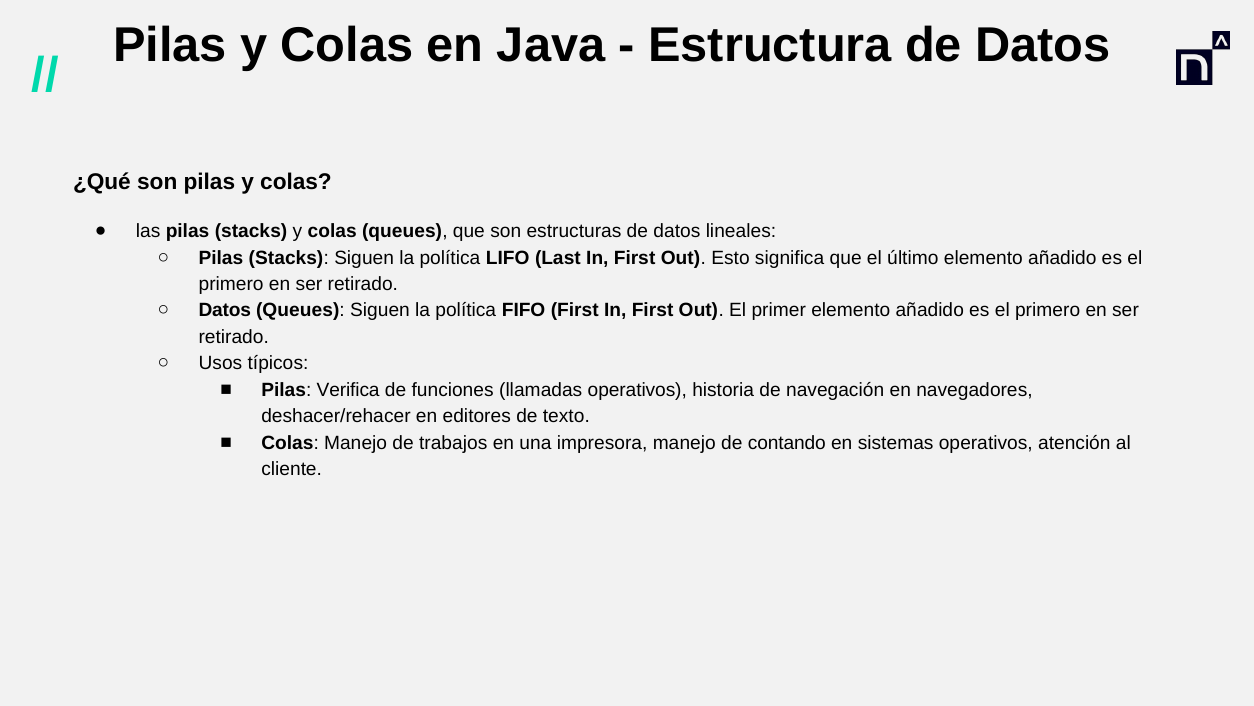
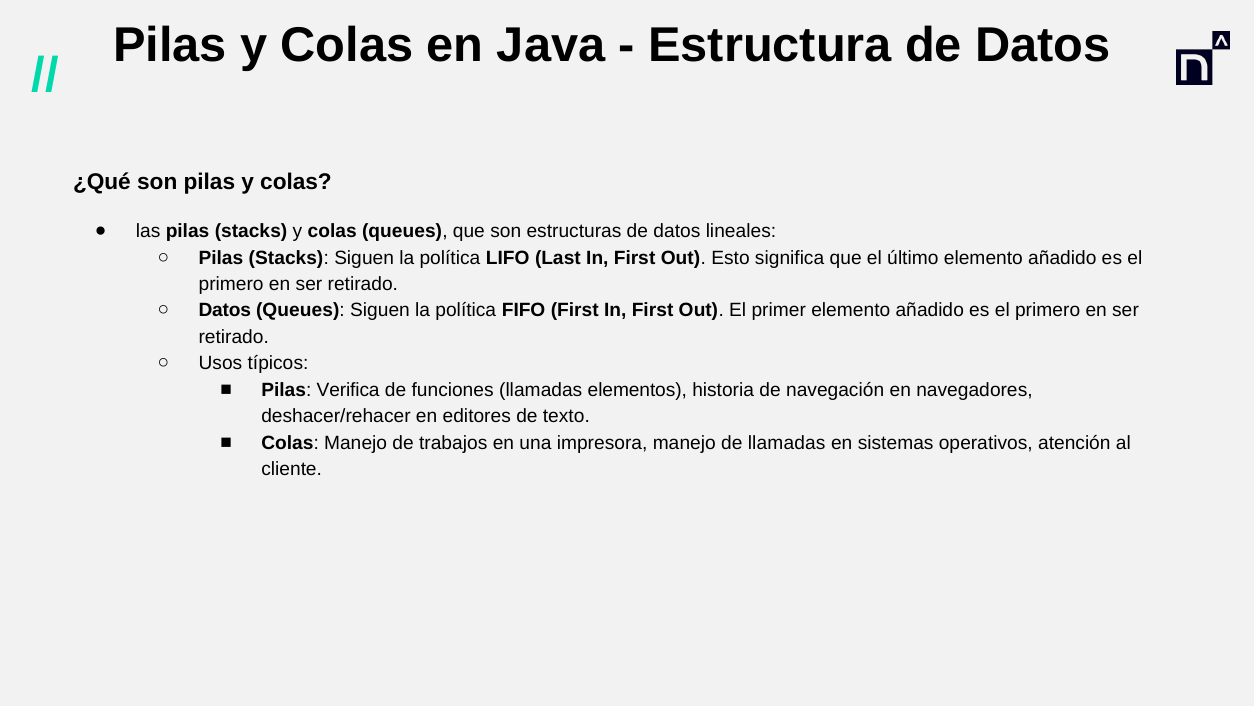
llamadas operativos: operativos -> elementos
de contando: contando -> llamadas
